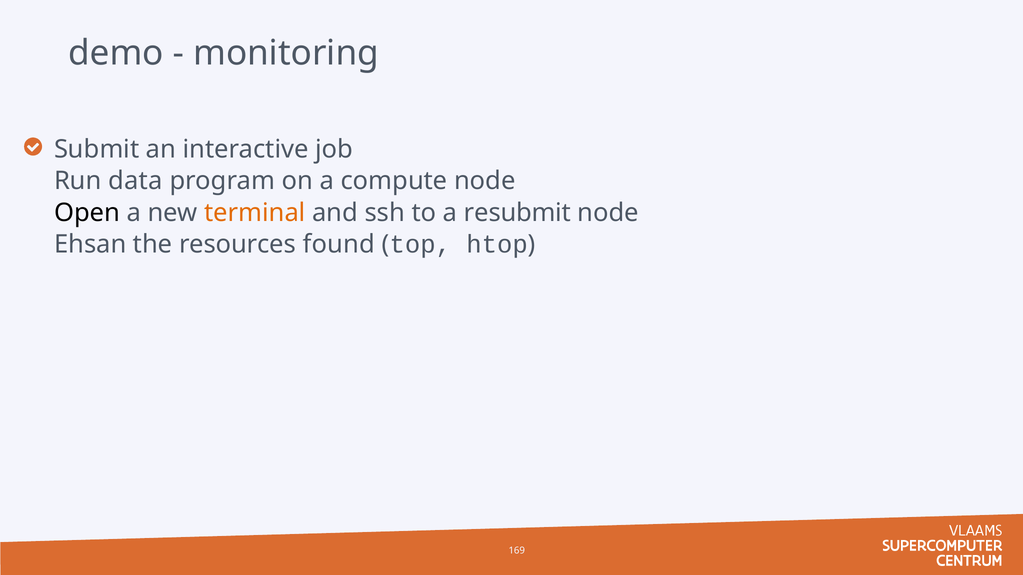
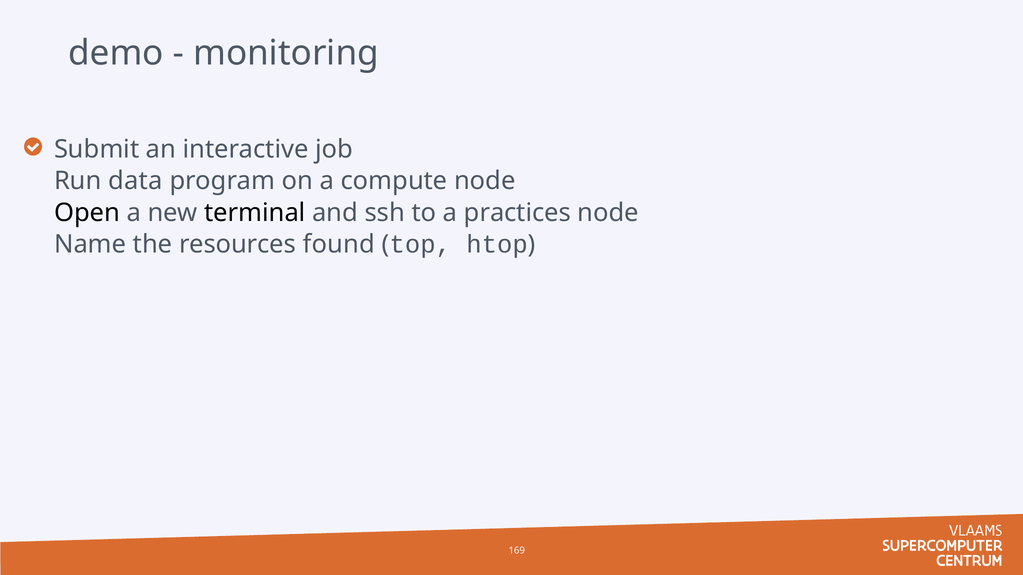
terminal colour: orange -> black
resubmit: resubmit -> practices
Ehsan: Ehsan -> Name
